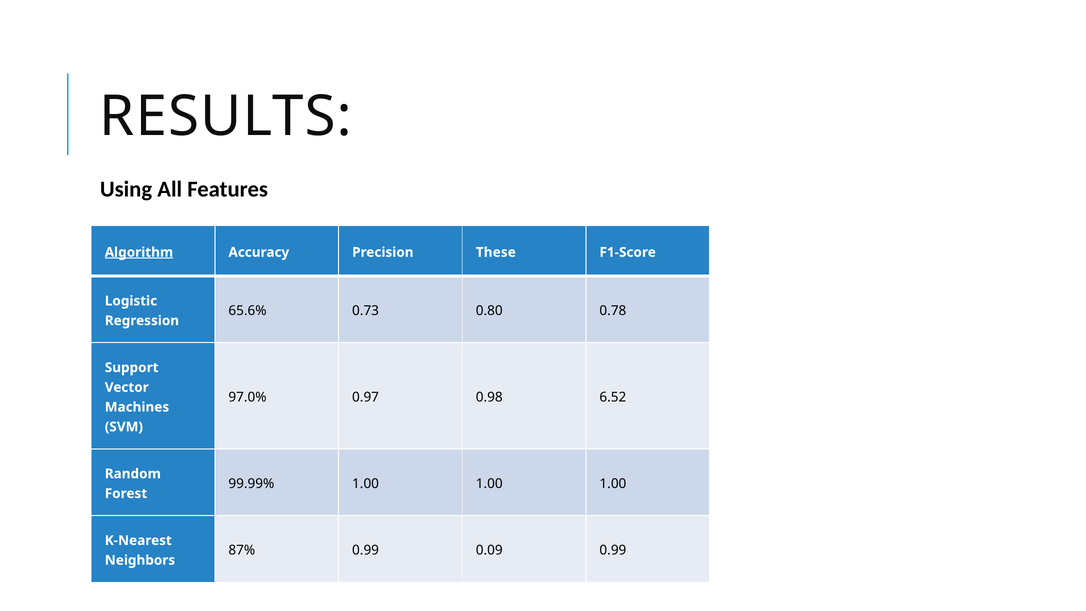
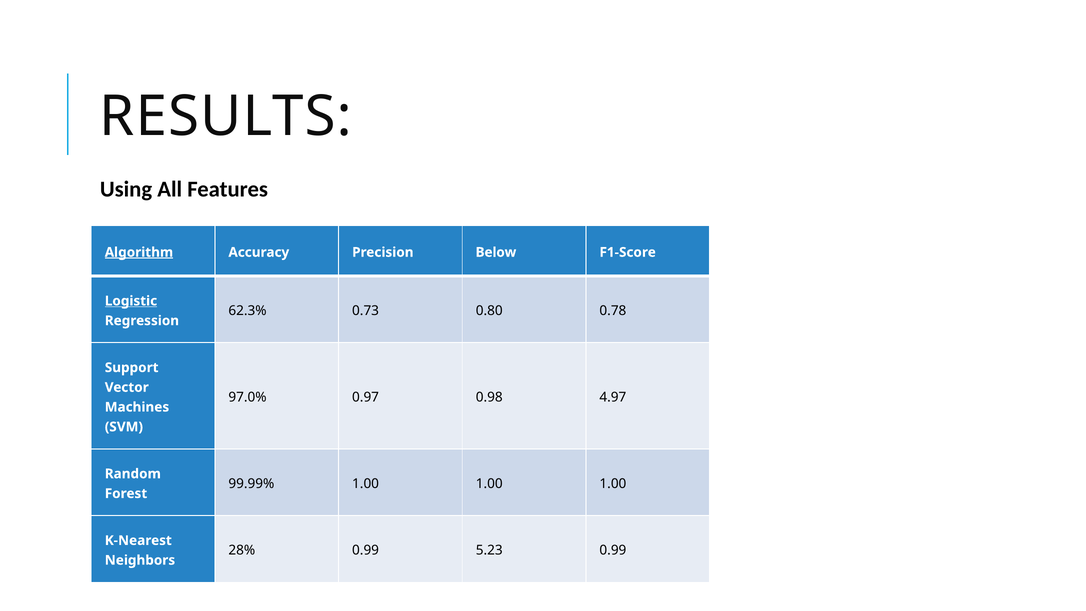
These: These -> Below
Logistic underline: none -> present
65.6%: 65.6% -> 62.3%
6.52: 6.52 -> 4.97
87%: 87% -> 28%
0.09: 0.09 -> 5.23
